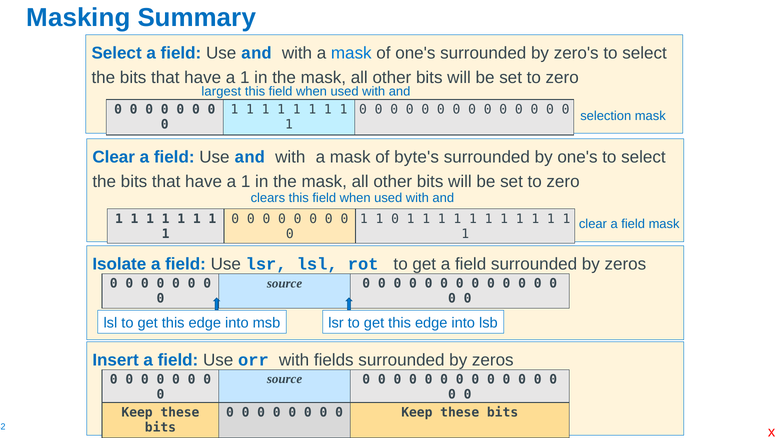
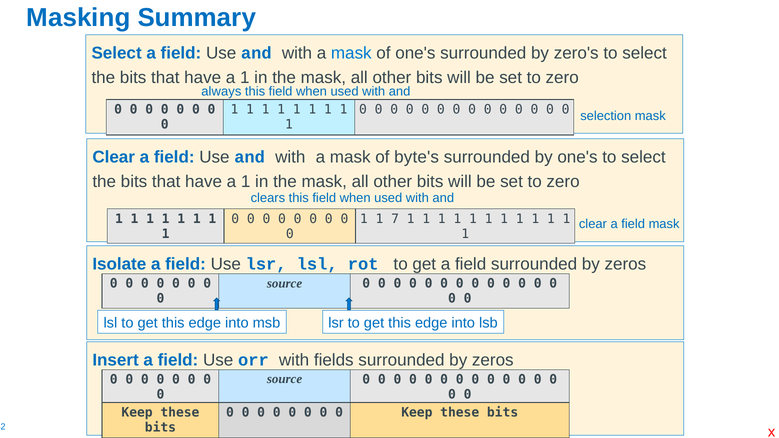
largest: largest -> always
0 at (395, 219): 0 -> 7
